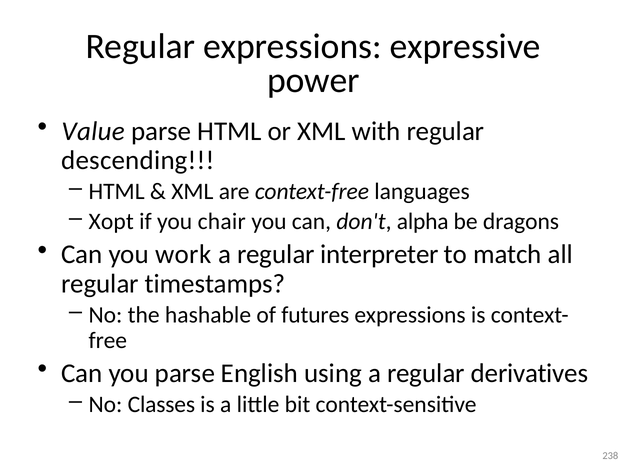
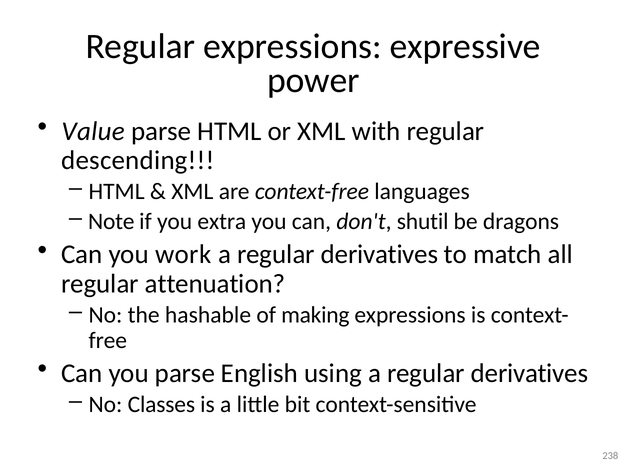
Xopt: Xopt -> Note
chair: chair -> extra
alpha: alpha -> shutil
interpreter at (380, 254): interpreter -> derivatives
timestamps: timestamps -> attenuation
futures: futures -> making
